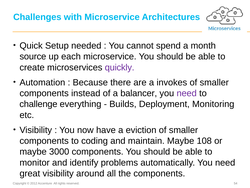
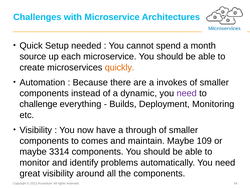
quickly colour: purple -> orange
balancer: balancer -> dynamic
eviction: eviction -> through
coding: coding -> comes
108: 108 -> 109
3000: 3000 -> 3314
